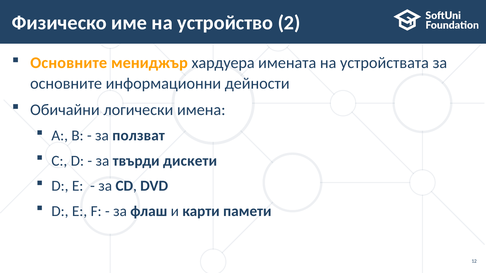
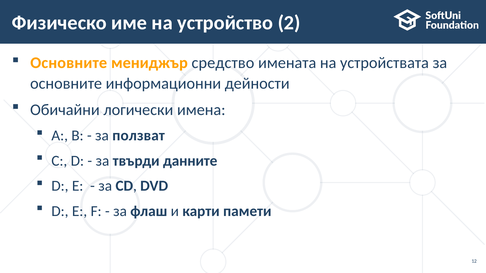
хардуера: хардуера -> средство
дискети: дискети -> данните
